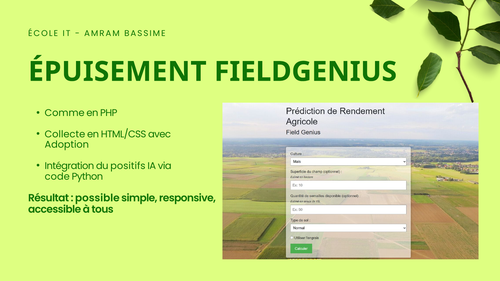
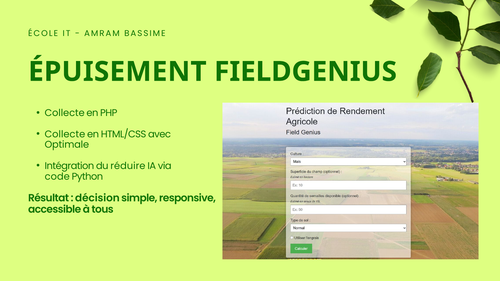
Comme at (65, 113): Comme -> Collecte
Adoption: Adoption -> Optimale
positifs: positifs -> réduire
possible: possible -> décision
